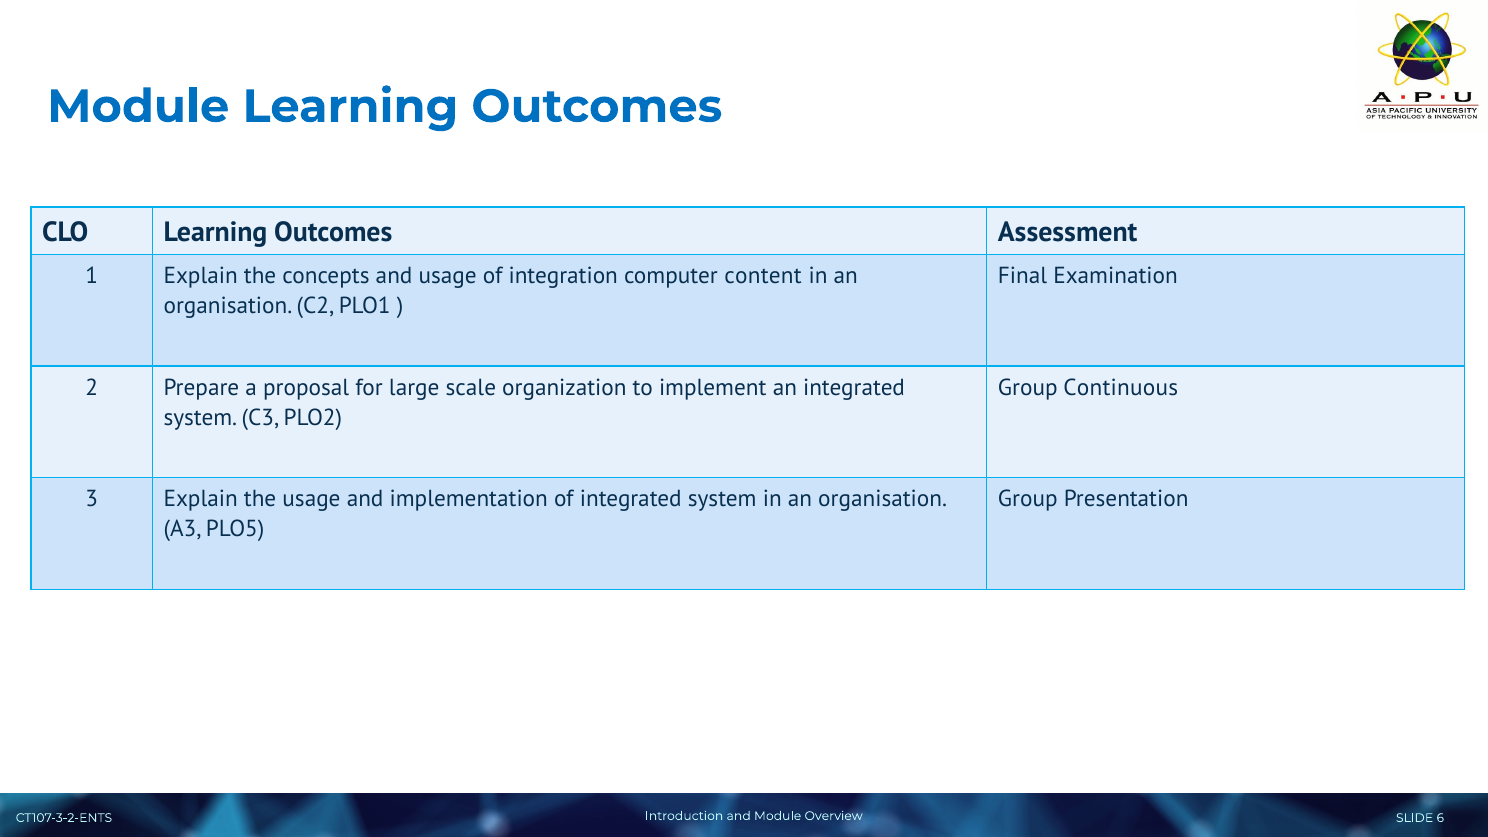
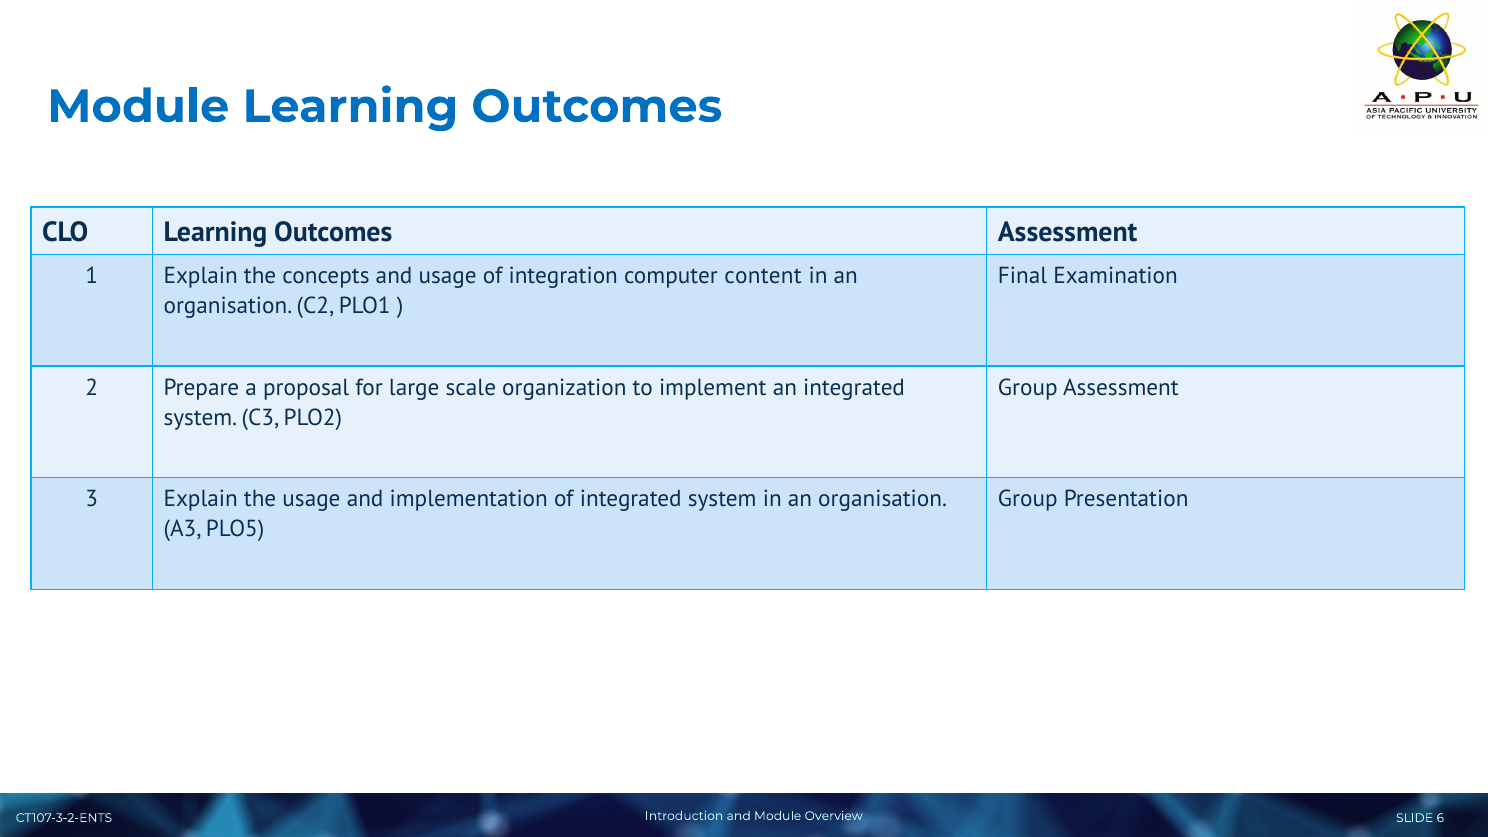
Group Continuous: Continuous -> Assessment
